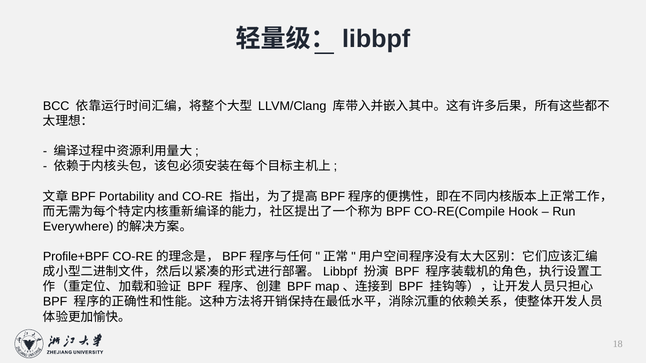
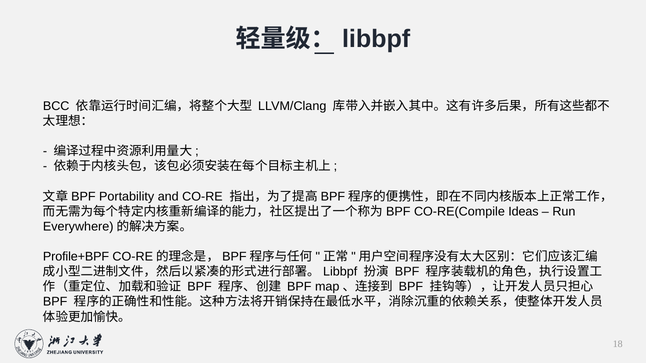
Hook: Hook -> Ideas
